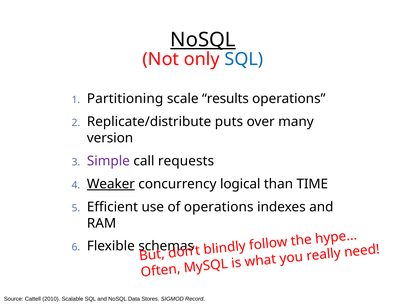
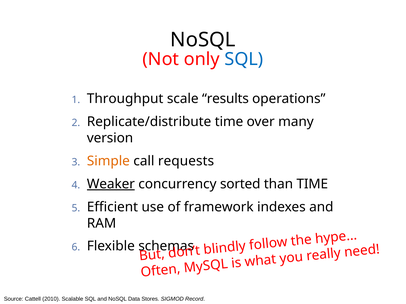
NoSQL at (203, 40) underline: present -> none
Partitioning: Partitioning -> Throughput
Replicate/distribute puts: puts -> time
Simple colour: purple -> orange
logical: logical -> sorted
of operations: operations -> framework
